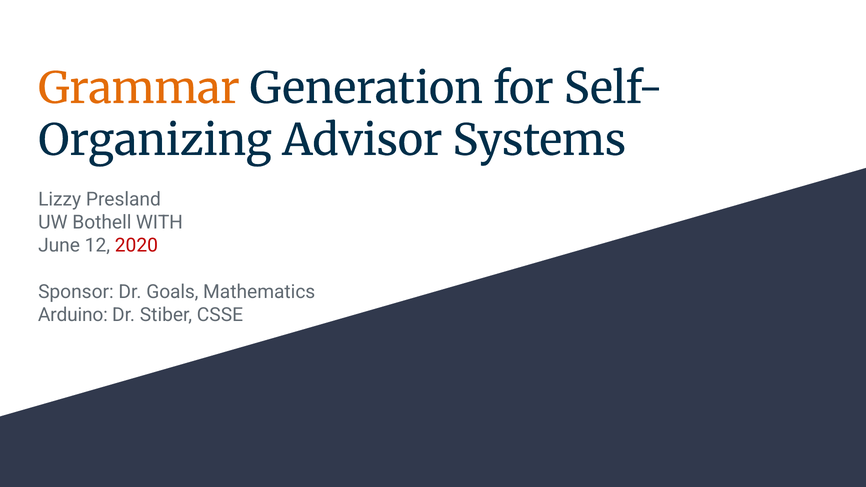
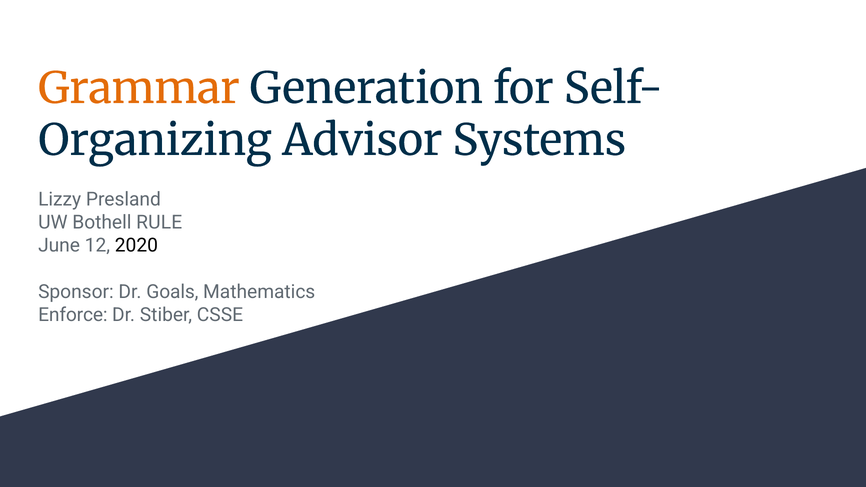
WITH: WITH -> RULE
2020 colour: red -> black
Arduino: Arduino -> Enforce
